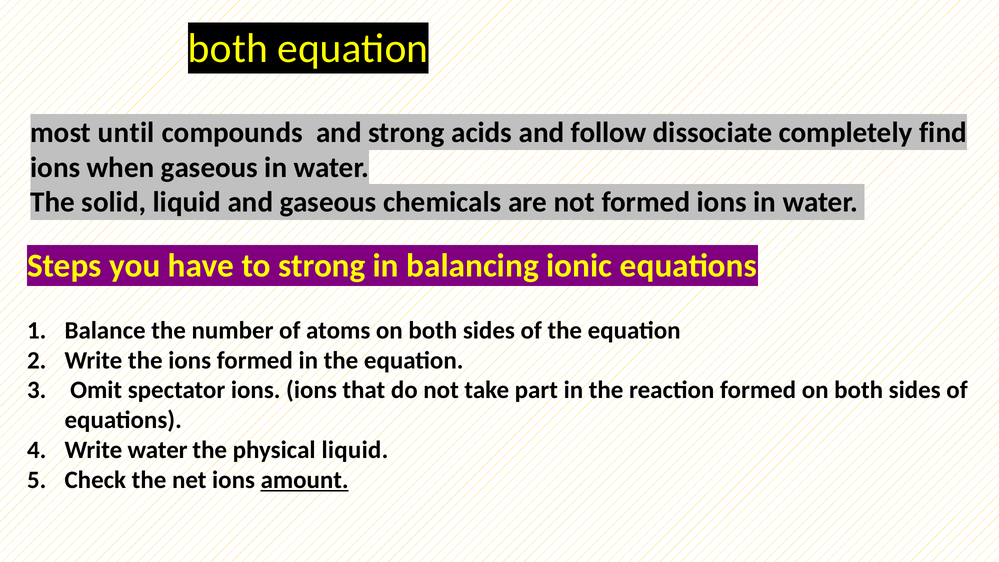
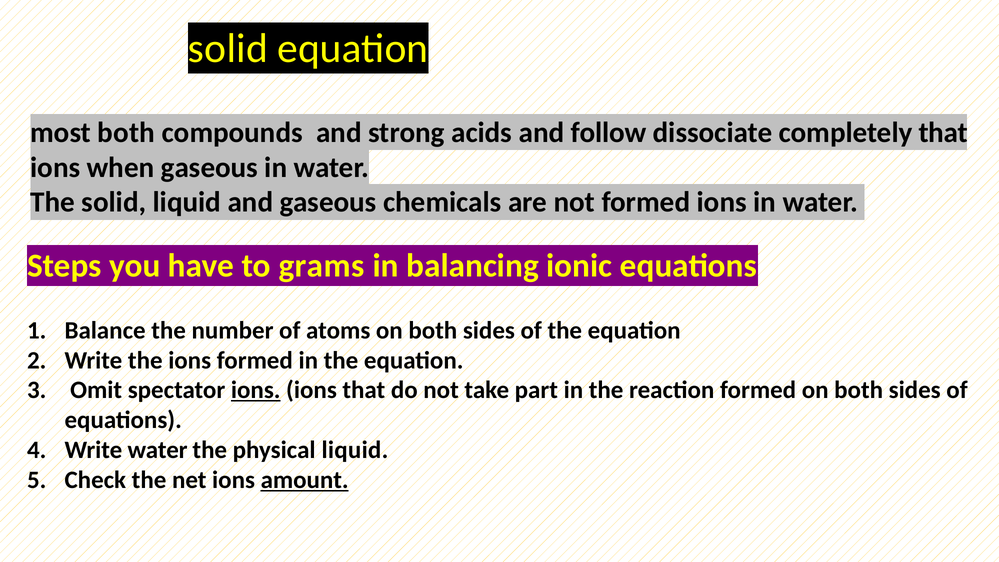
both at (228, 49): both -> solid
most until: until -> both
completely find: find -> that
to strong: strong -> grams
ions at (256, 390) underline: none -> present
